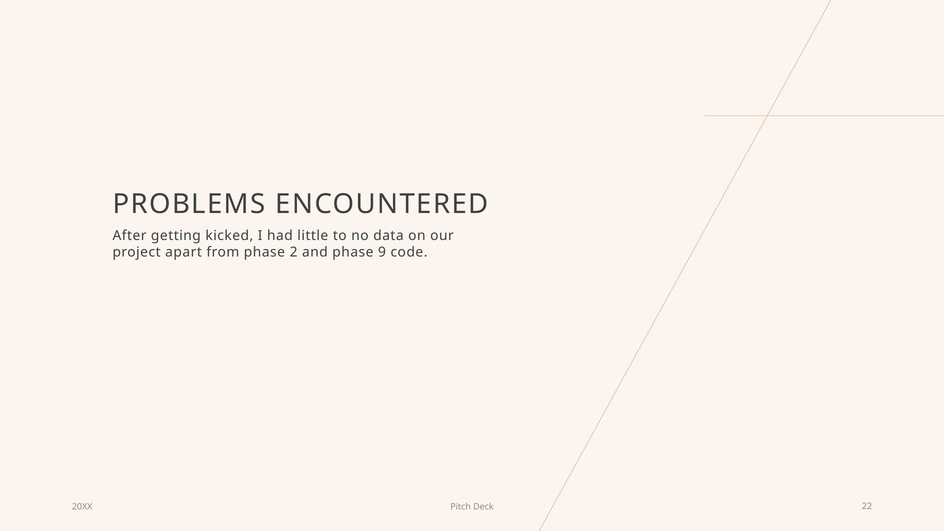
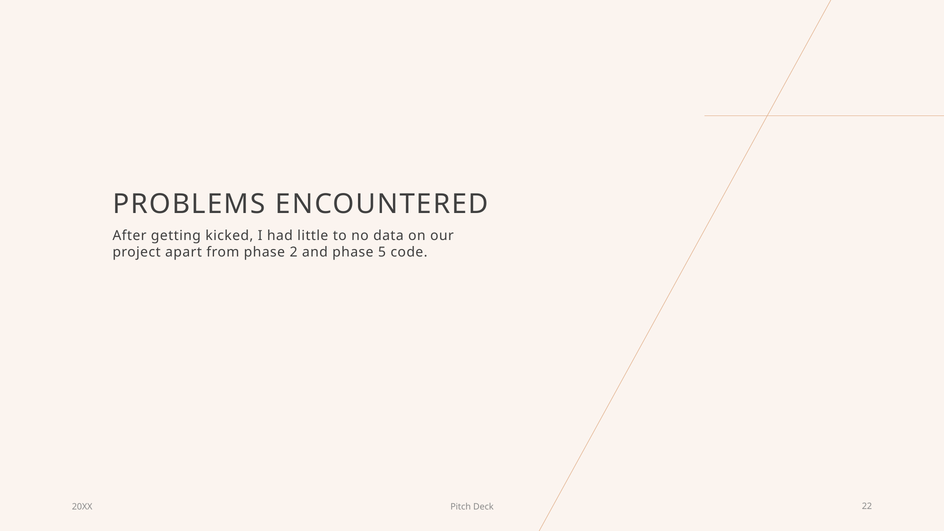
9: 9 -> 5
